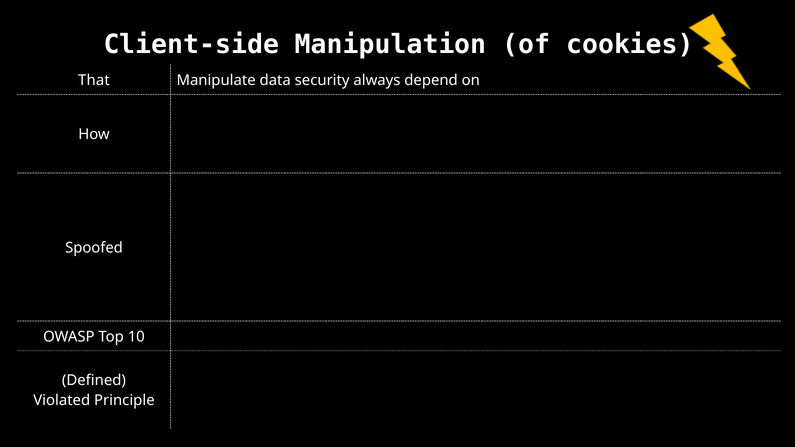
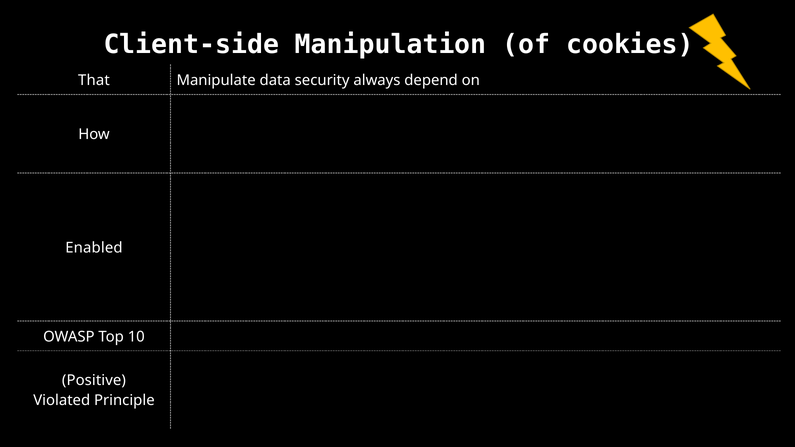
Spoofed: Spoofed -> Enabled
Defined: Defined -> Positive
